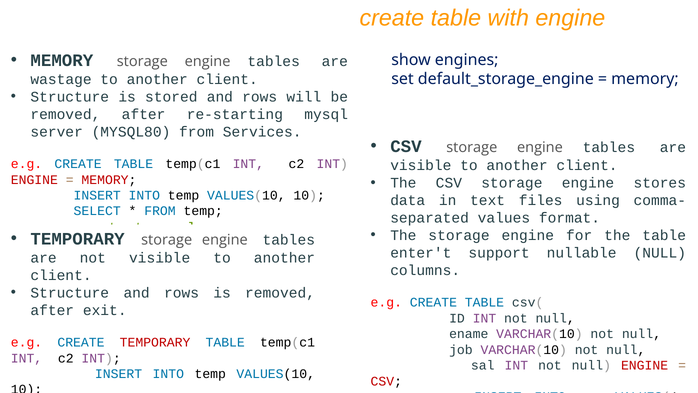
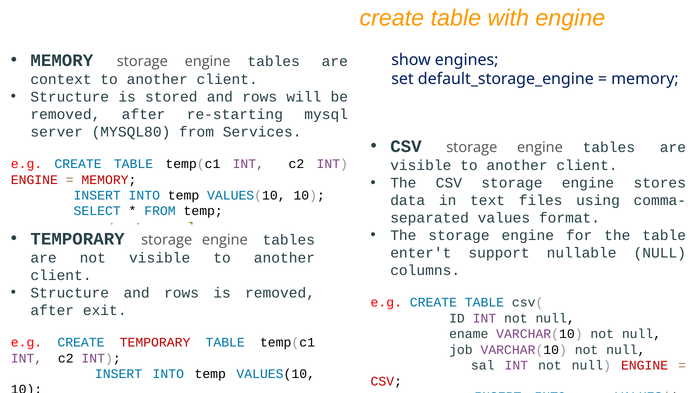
wastage: wastage -> context
